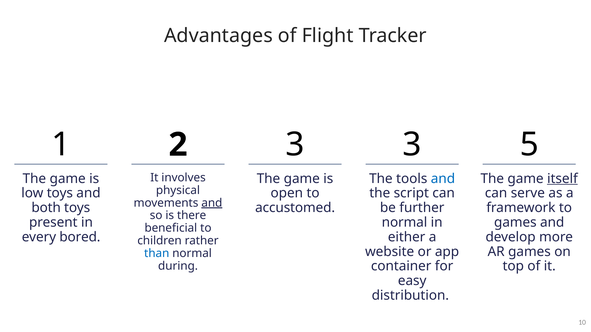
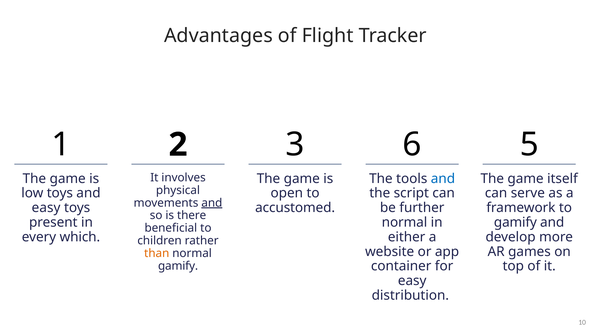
3 3: 3 -> 6
itself underline: present -> none
both at (46, 208): both -> easy
games at (515, 223): games -> gamify
bored: bored -> which
than colour: blue -> orange
during at (178, 266): during -> gamify
